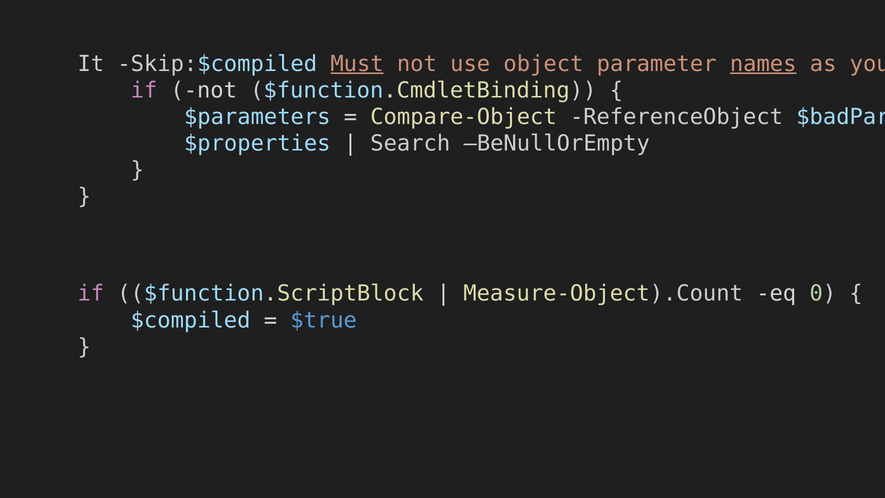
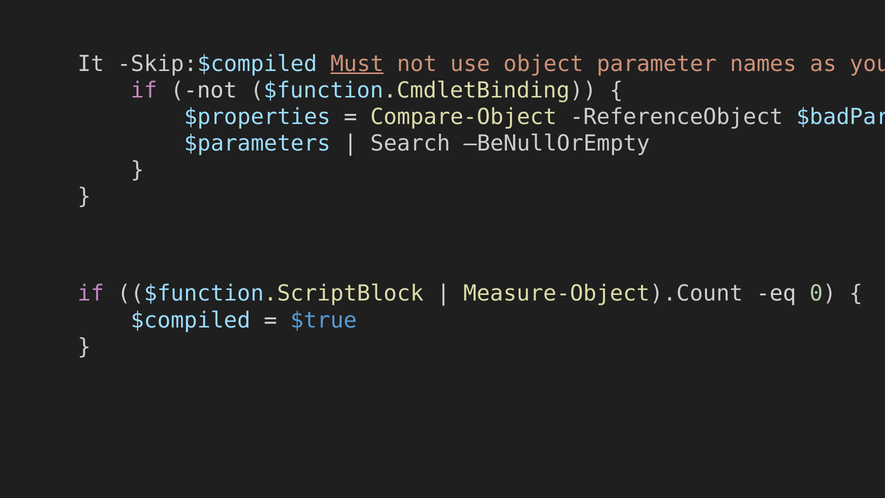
names underline: present -> none
$parameters: $parameters -> $properties
$properties: $properties -> $parameters
